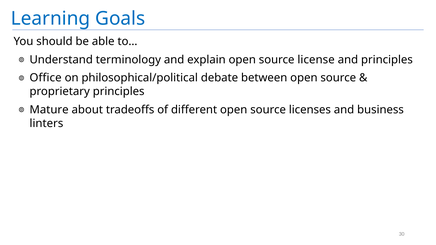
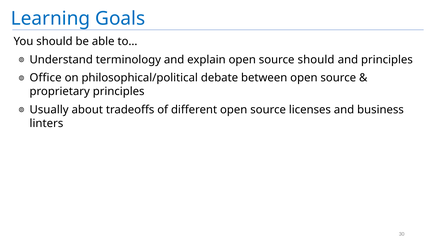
source license: license -> should
Mature: Mature -> Usually
